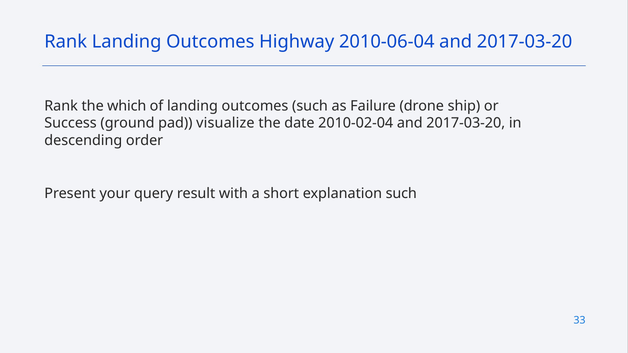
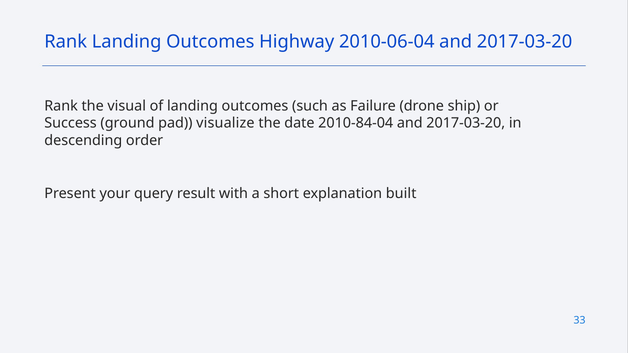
which: which -> visual
2010-02-04: 2010-02-04 -> 2010-84-04
explanation such: such -> built
